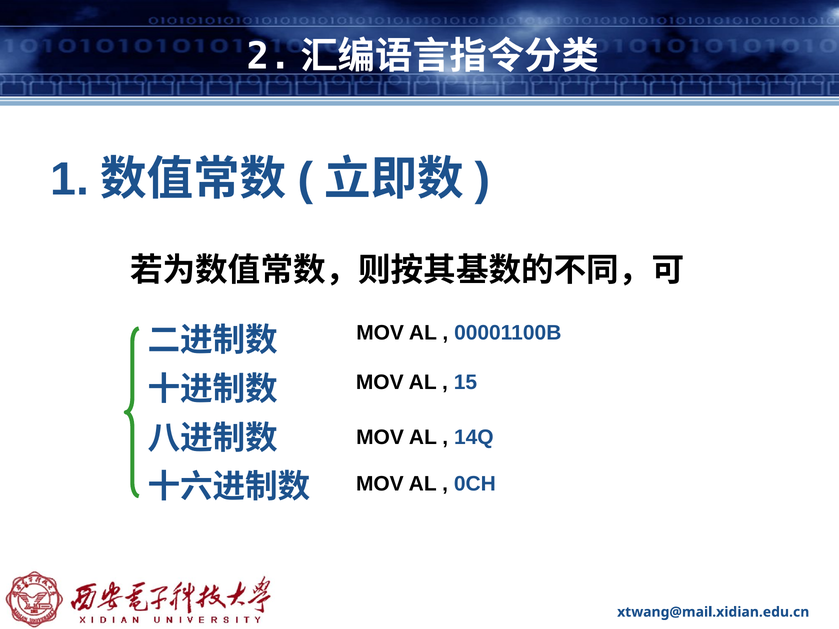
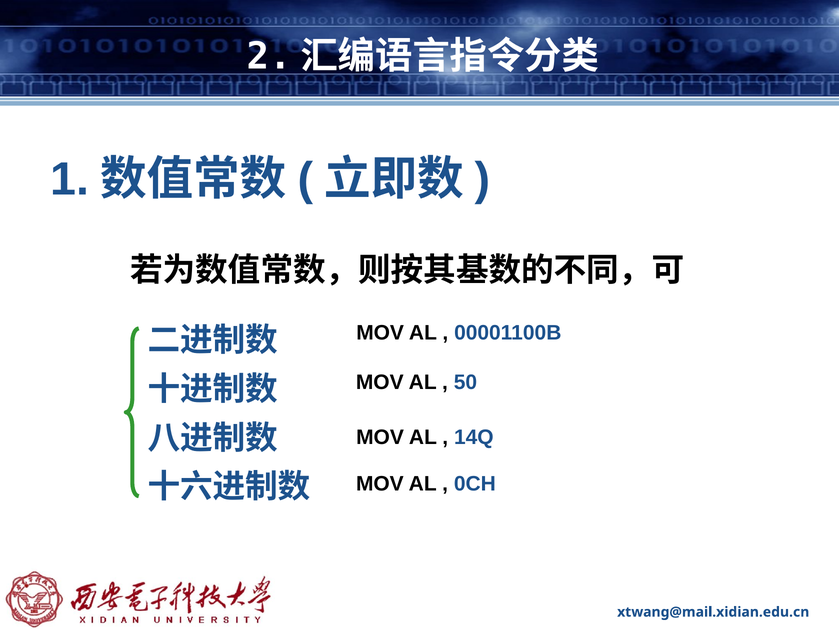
15: 15 -> 50
